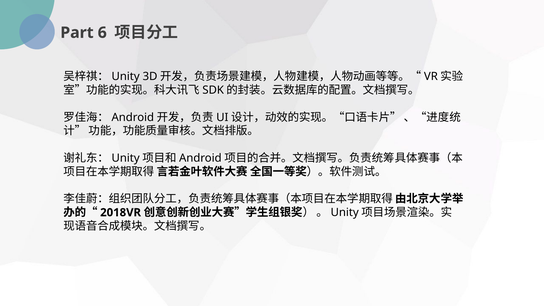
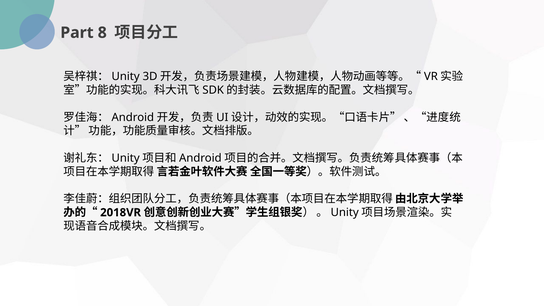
6: 6 -> 8
